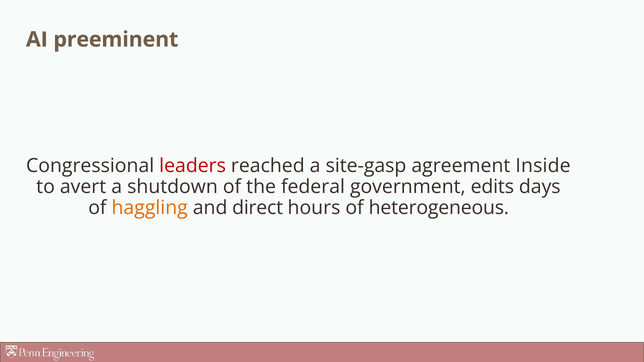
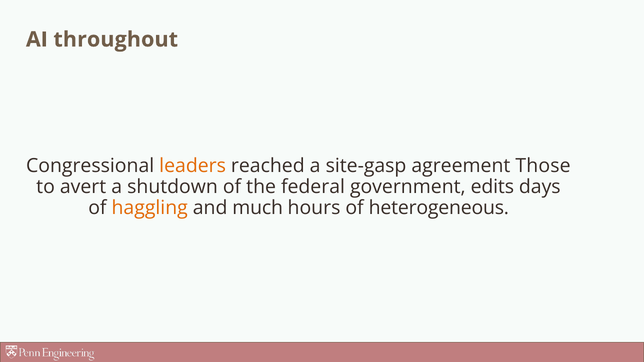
preeminent: preeminent -> throughout
leaders colour: red -> orange
Inside: Inside -> Those
direct: direct -> much
